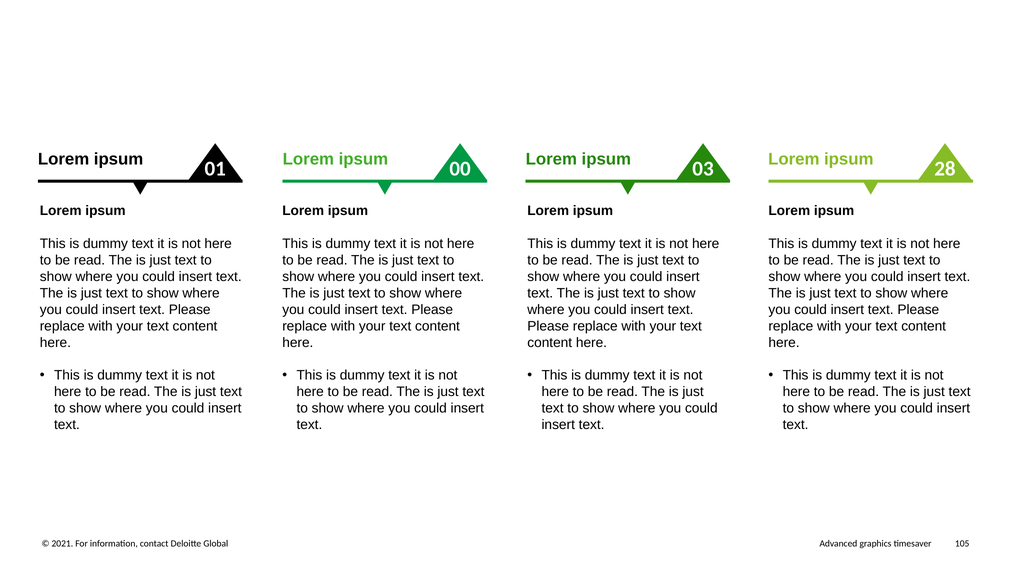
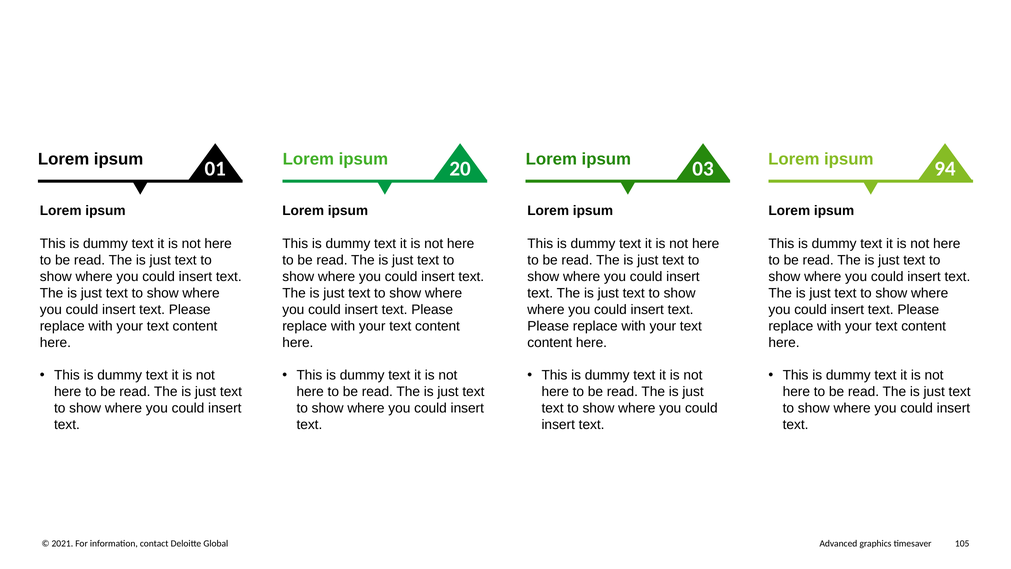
00: 00 -> 20
28: 28 -> 94
